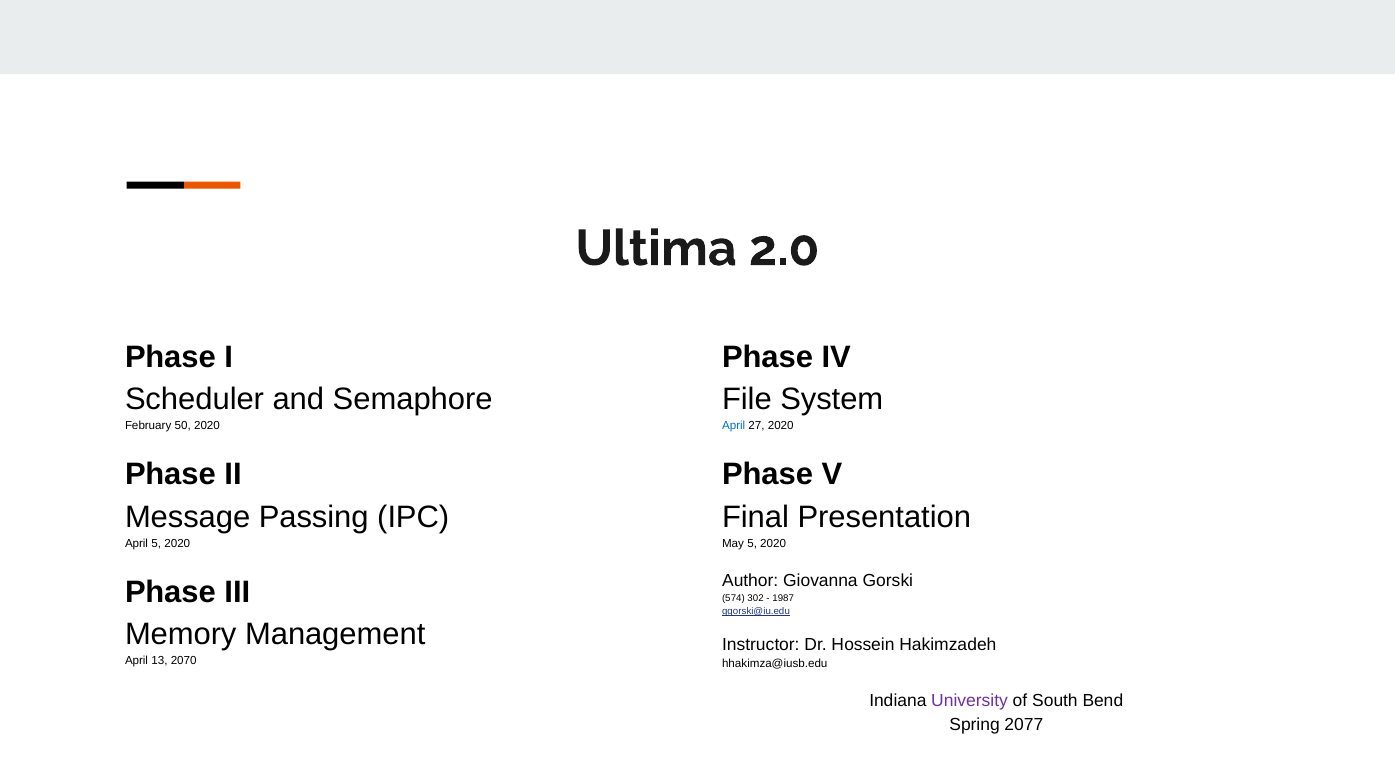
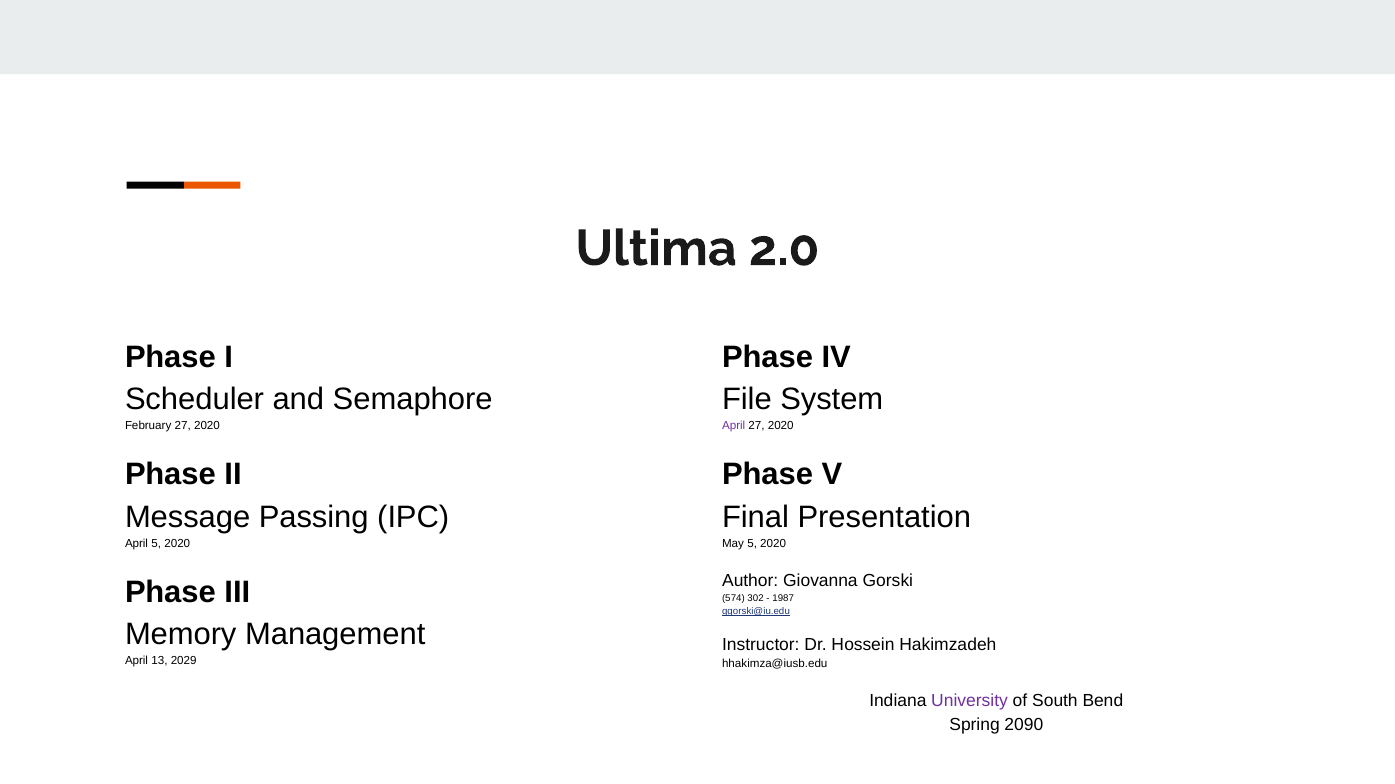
February 50: 50 -> 27
April at (734, 426) colour: blue -> purple
2070: 2070 -> 2029
2077: 2077 -> 2090
